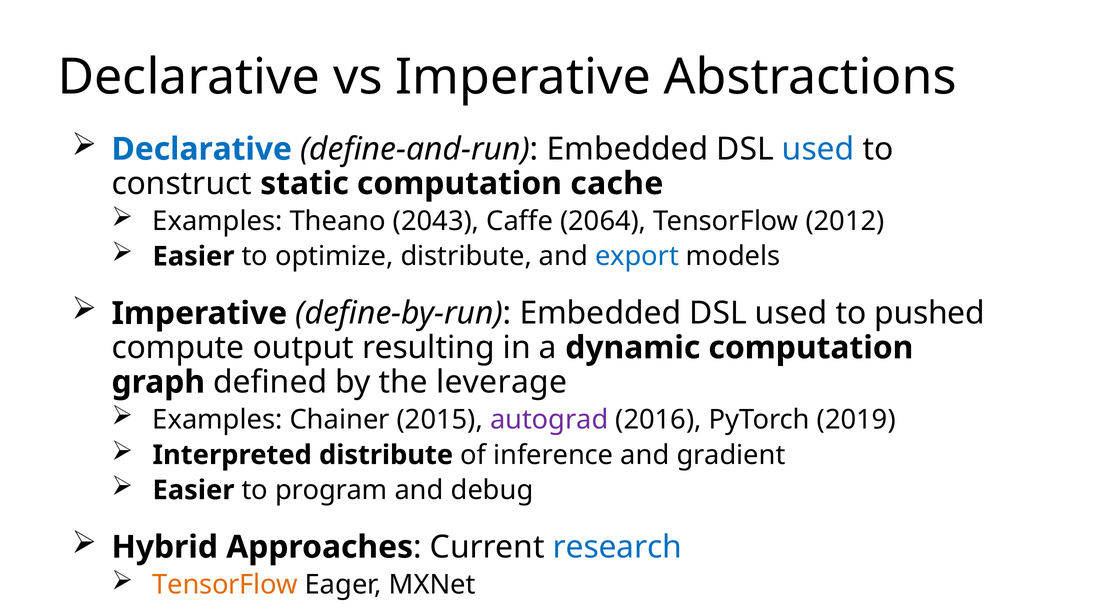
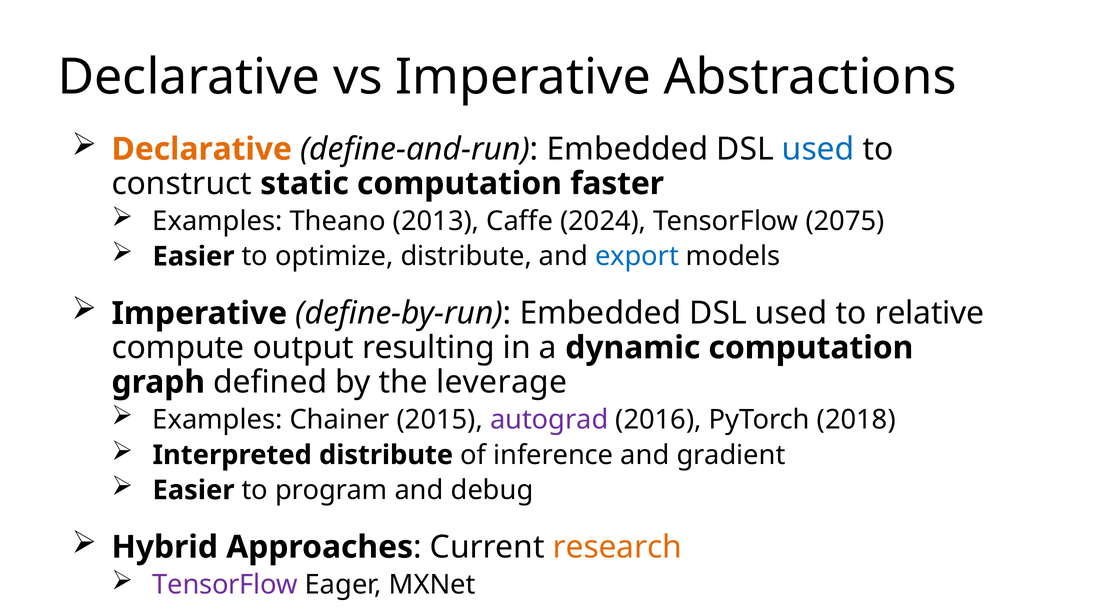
Declarative at (202, 149) colour: blue -> orange
cache: cache -> faster
2043: 2043 -> 2013
2064: 2064 -> 2024
2012: 2012 -> 2075
pushed: pushed -> relative
2019: 2019 -> 2018
research colour: blue -> orange
TensorFlow at (225, 585) colour: orange -> purple
